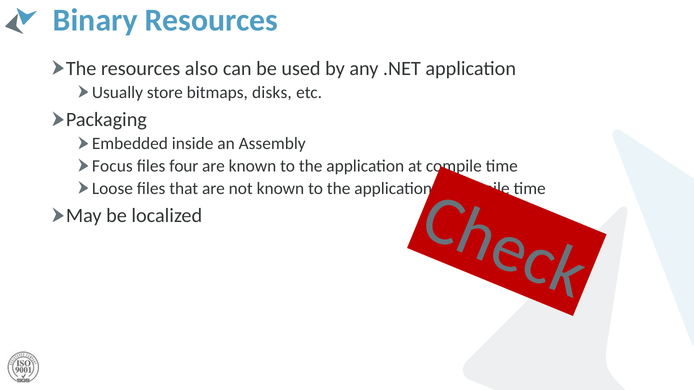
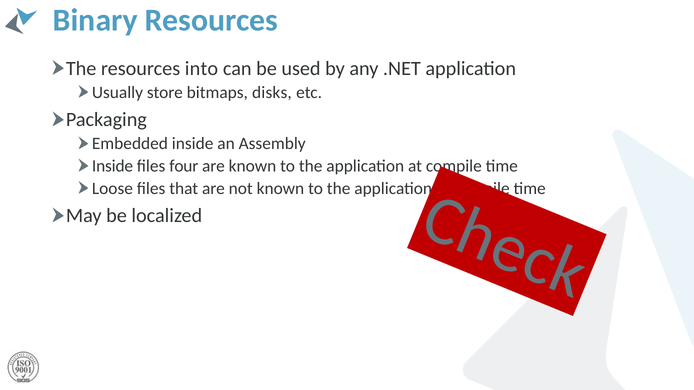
also: also -> into
Focus at (112, 166): Focus -> Inside
